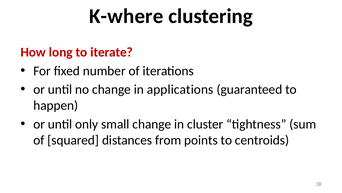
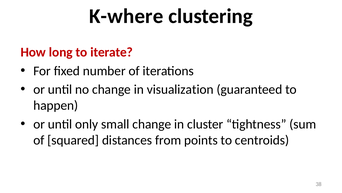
applications: applications -> visualization
